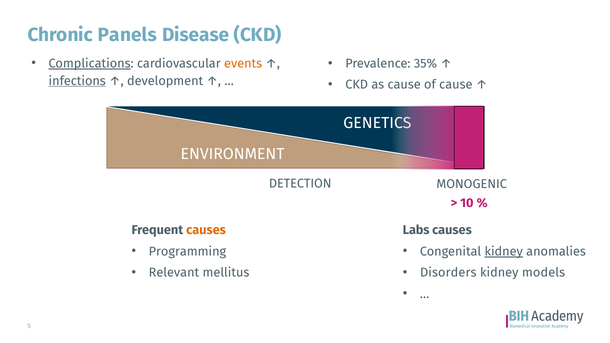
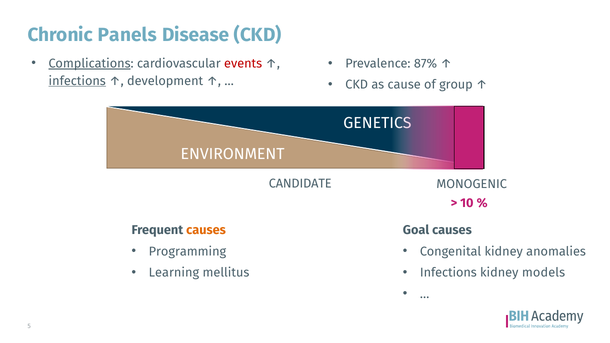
events colour: orange -> red
35%: 35% -> 87%
of cause: cause -> group
DETECTION: DETECTION -> CANDIDATE
Labs: Labs -> Goal
kidney at (504, 252) underline: present -> none
Relevant: Relevant -> Learning
Disorders at (448, 273): Disorders -> Infections
